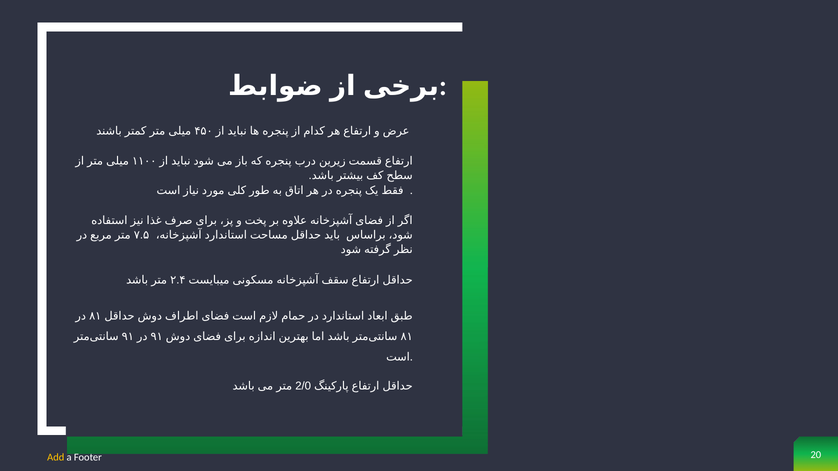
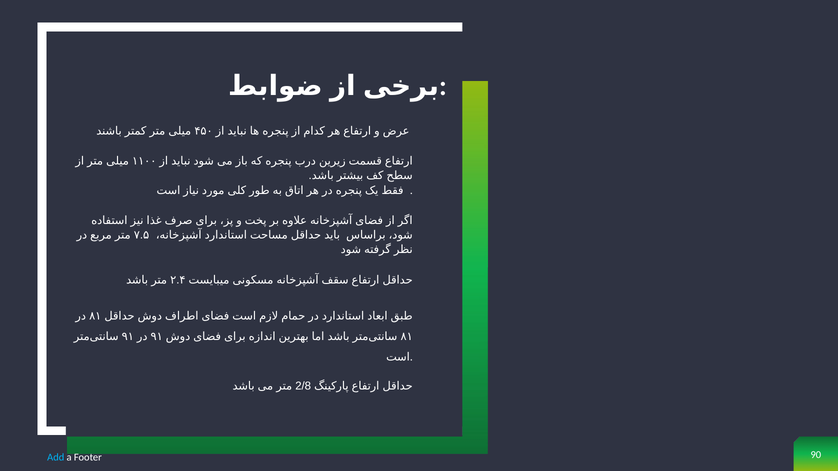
2/0: 2/0 -> 2/8
Add colour: yellow -> light blue
20: 20 -> 90
